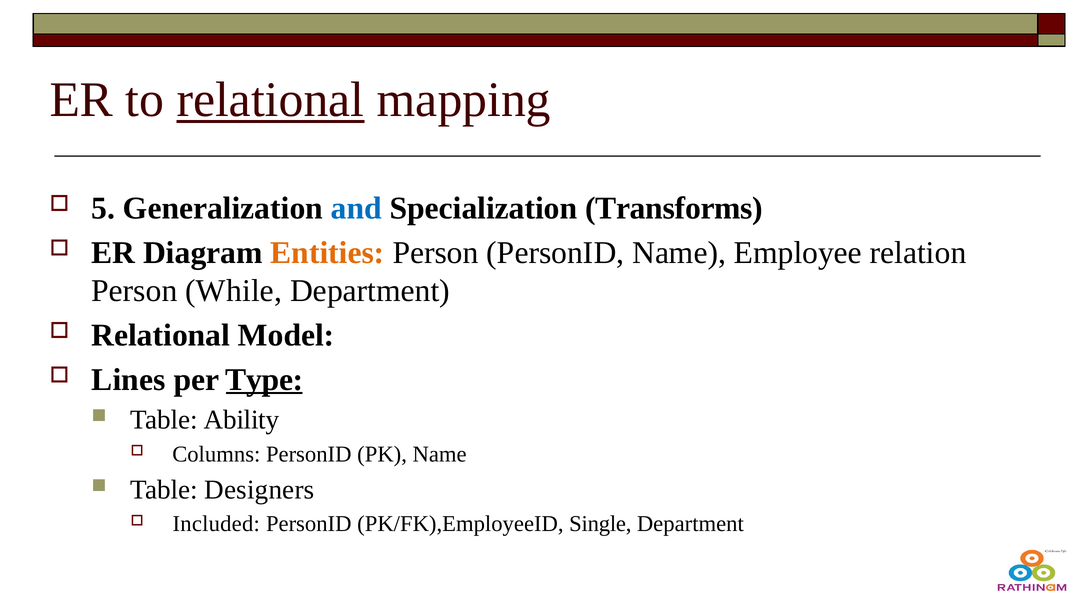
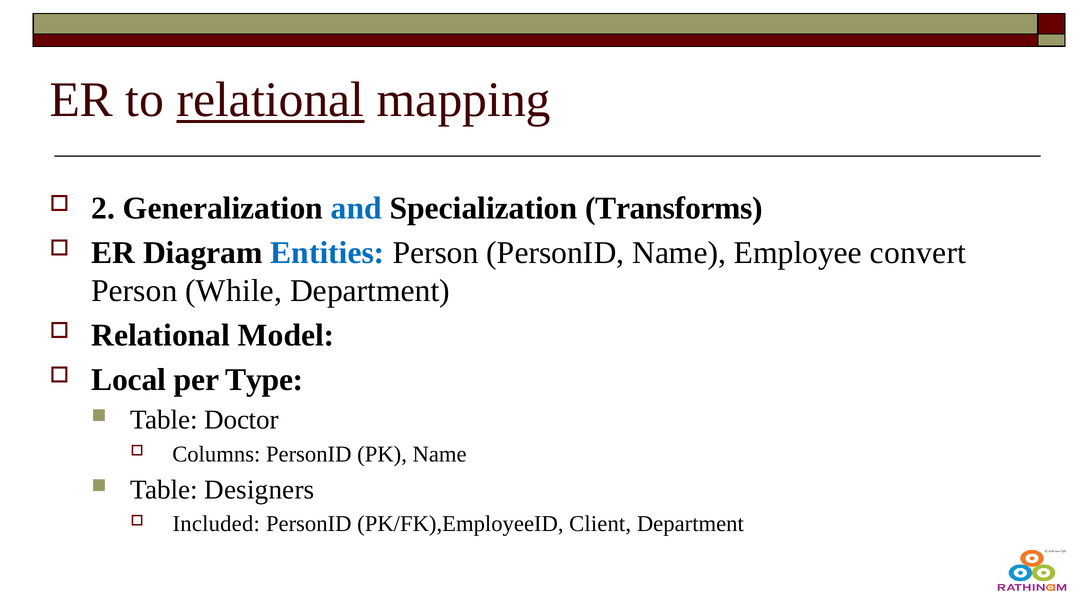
5: 5 -> 2
Entities colour: orange -> blue
relation: relation -> convert
Lines: Lines -> Local
Type underline: present -> none
Ability: Ability -> Doctor
Single: Single -> Client
